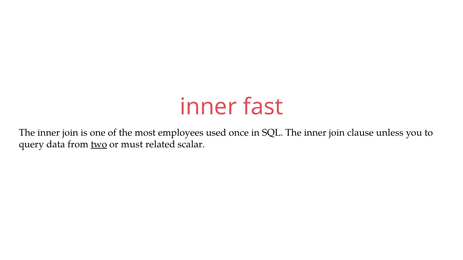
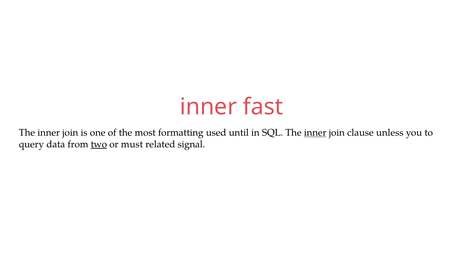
employees: employees -> formatting
once: once -> until
inner at (315, 133) underline: none -> present
scalar: scalar -> signal
